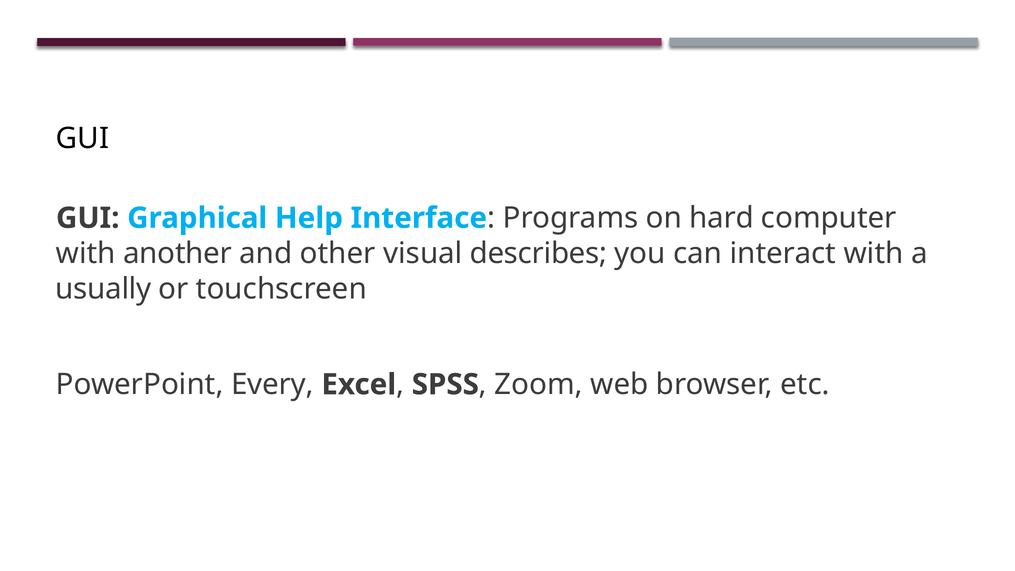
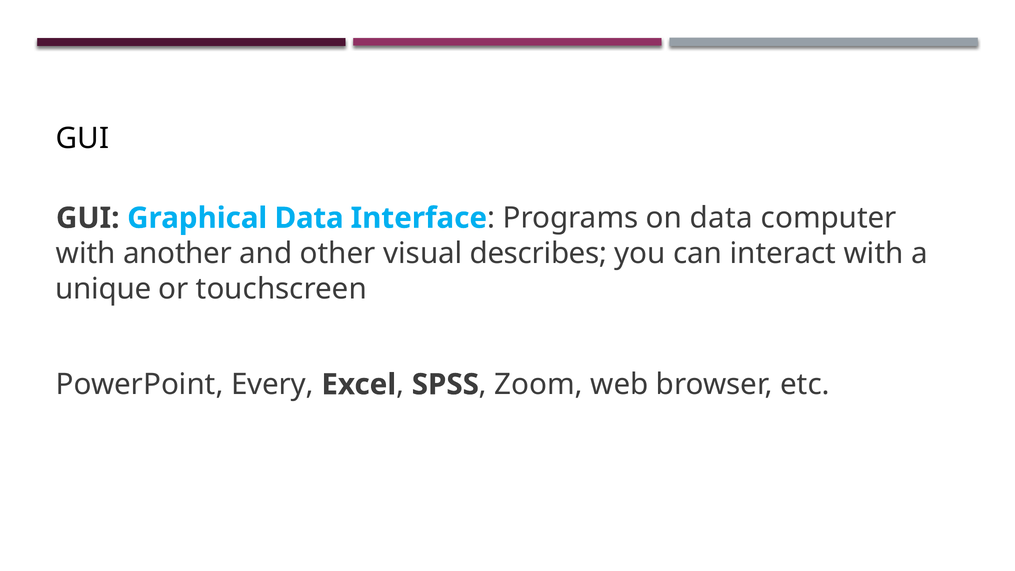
Graphical Help: Help -> Data
on hard: hard -> data
usually: usually -> unique
